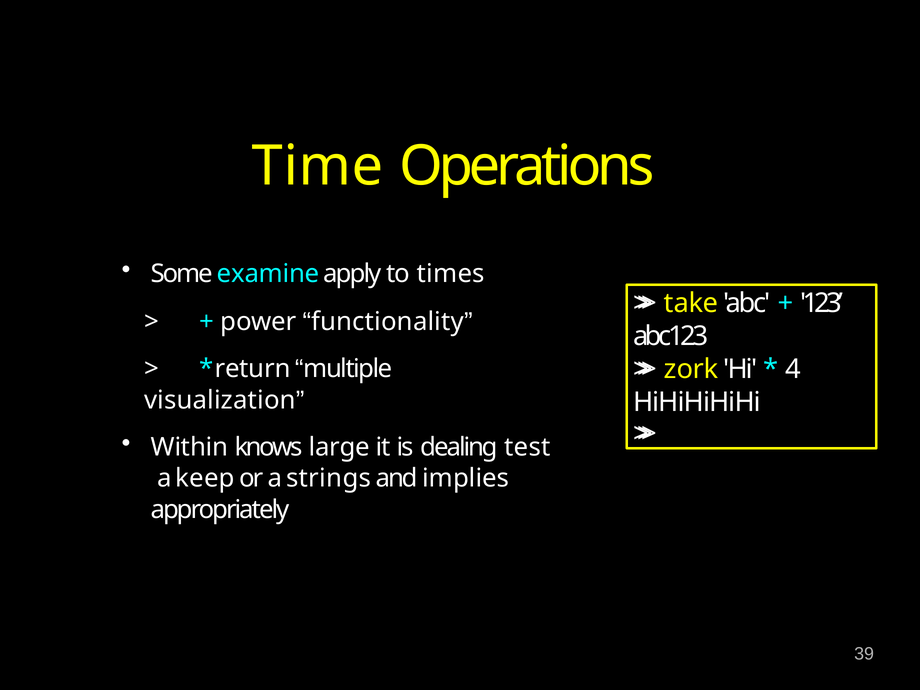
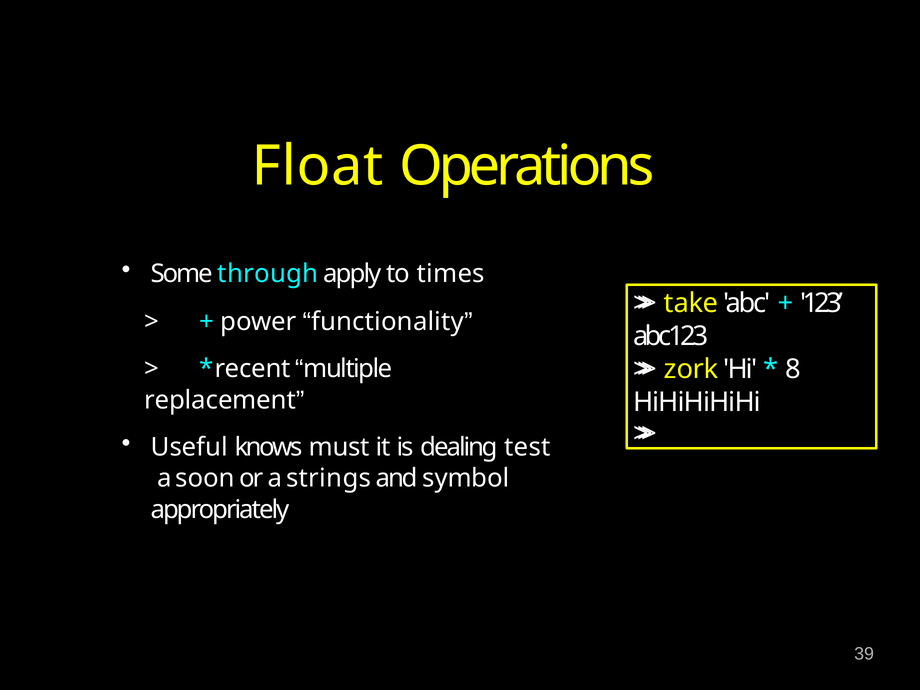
Time: Time -> Float
examine: examine -> through
4: 4 -> 8
return: return -> recent
visualization: visualization -> replacement
Within: Within -> Useful
large: large -> must
keep: keep -> soon
implies: implies -> symbol
